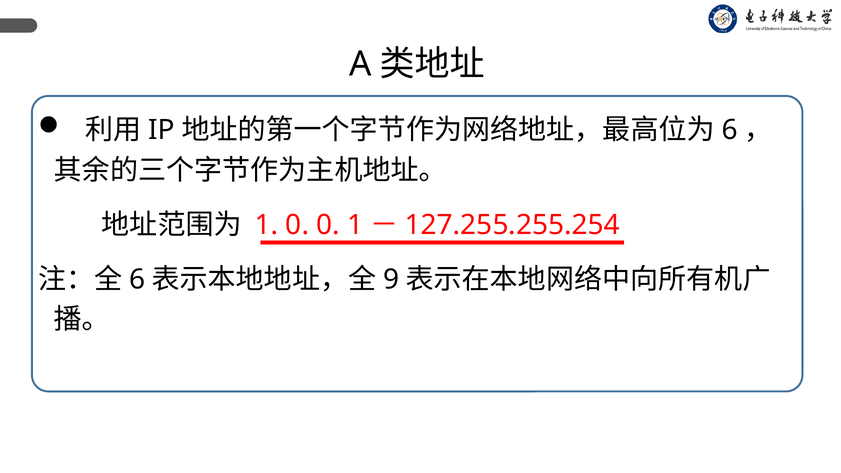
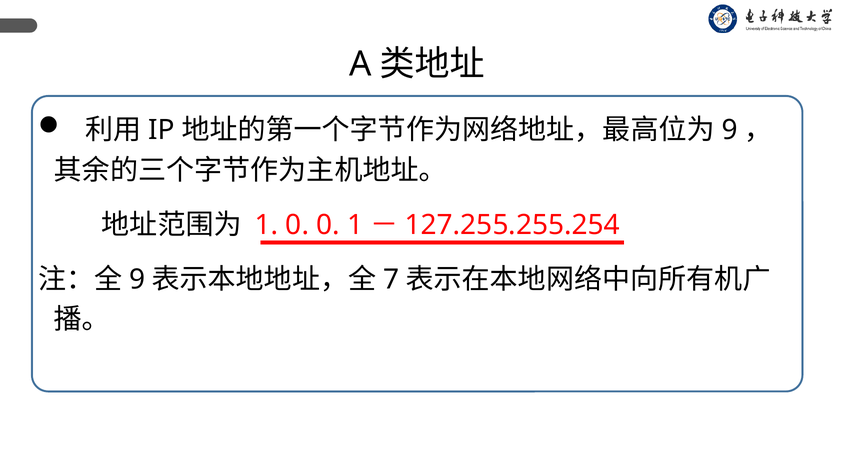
6 at (730, 130): 6 -> 9
6 at (137, 279): 6 -> 9
9: 9 -> 7
